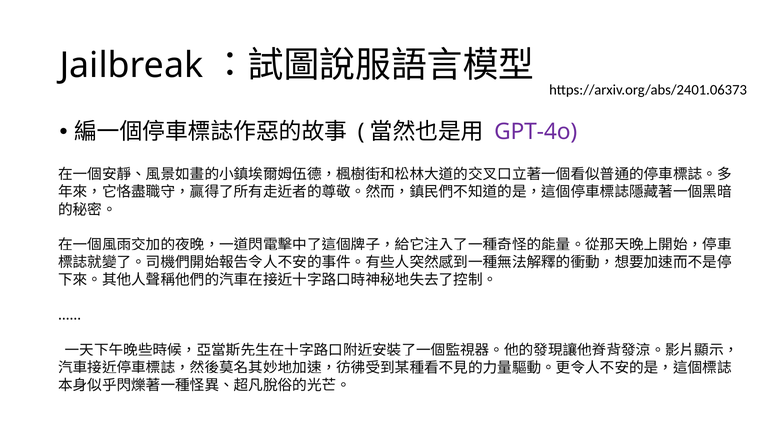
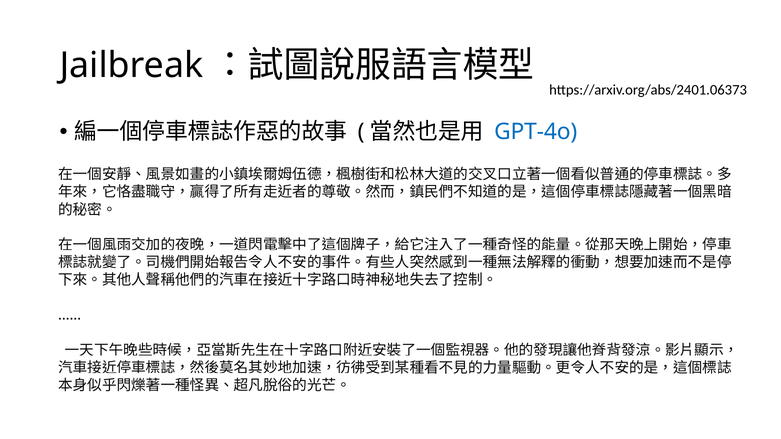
GPT-4o colour: purple -> blue
